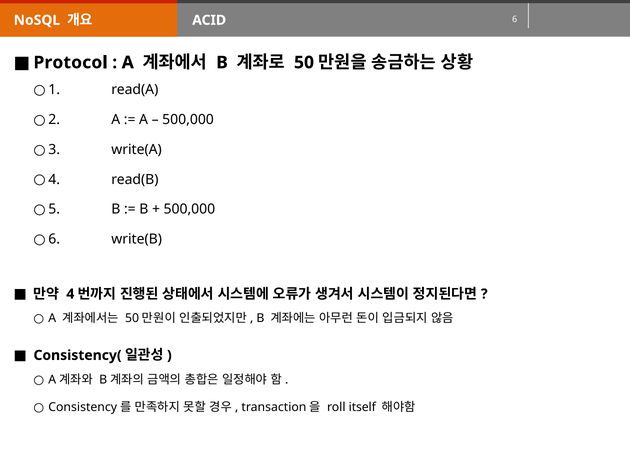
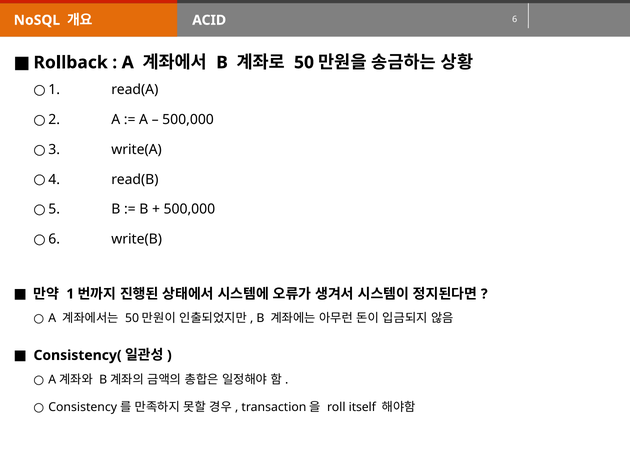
Protocol: Protocol -> Rollback
4 at (70, 294): 4 -> 1
